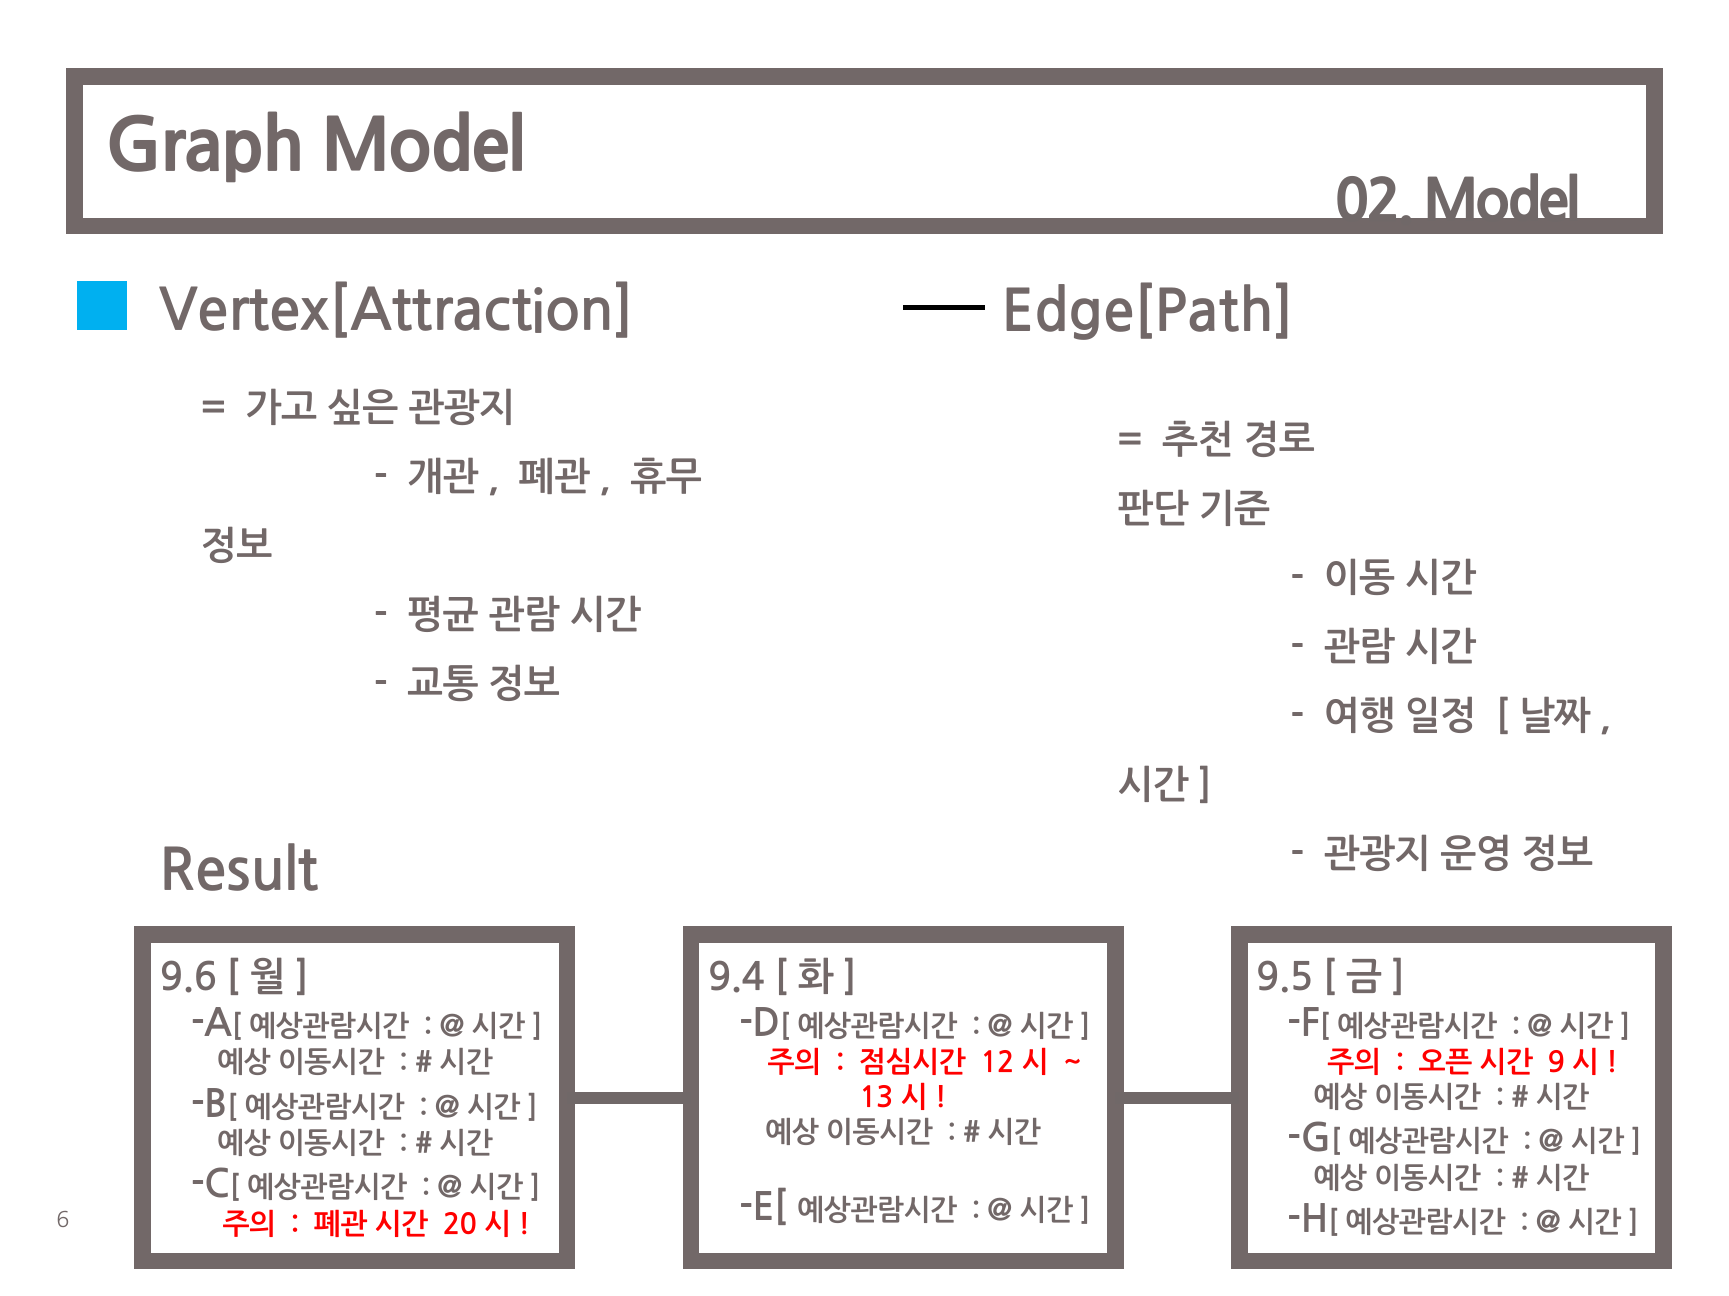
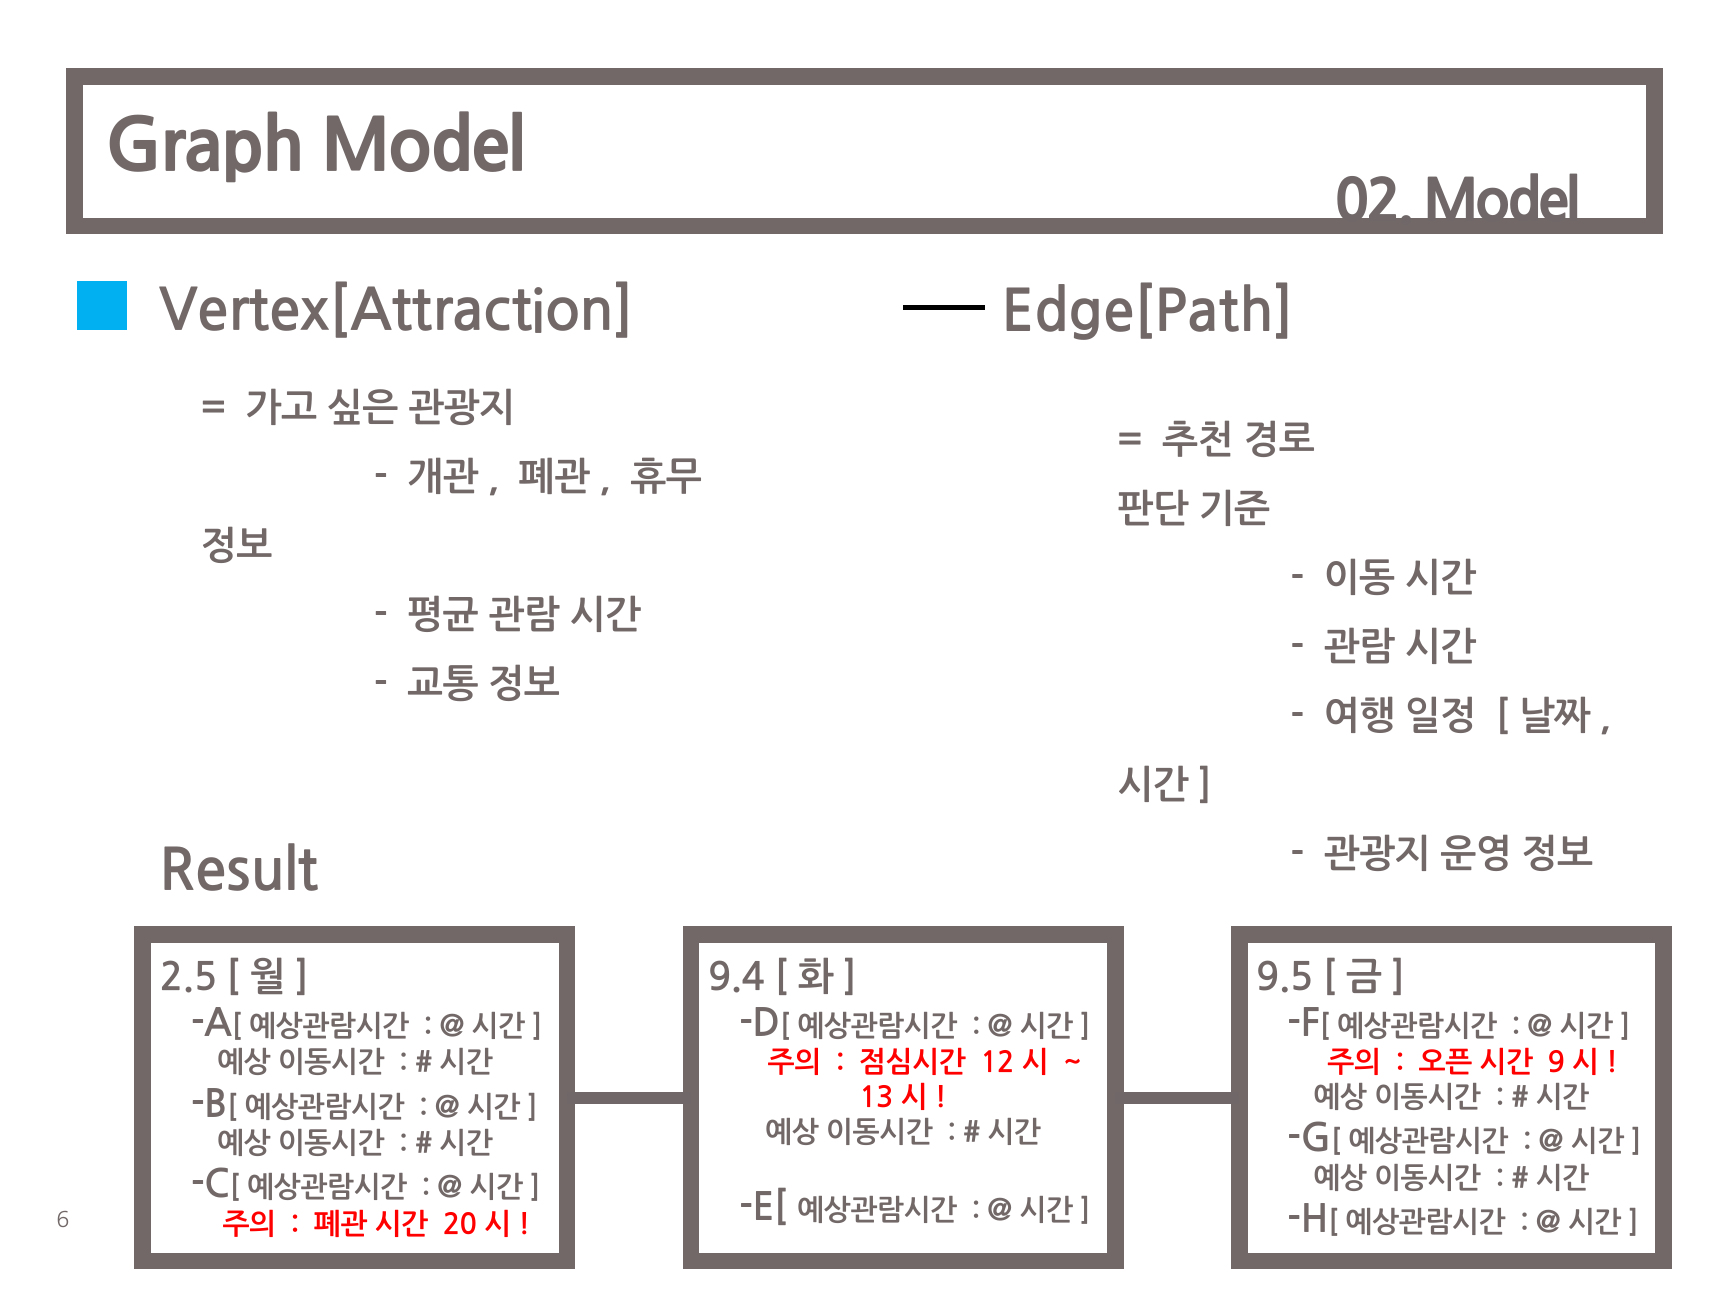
9.6: 9.6 -> 2.5
